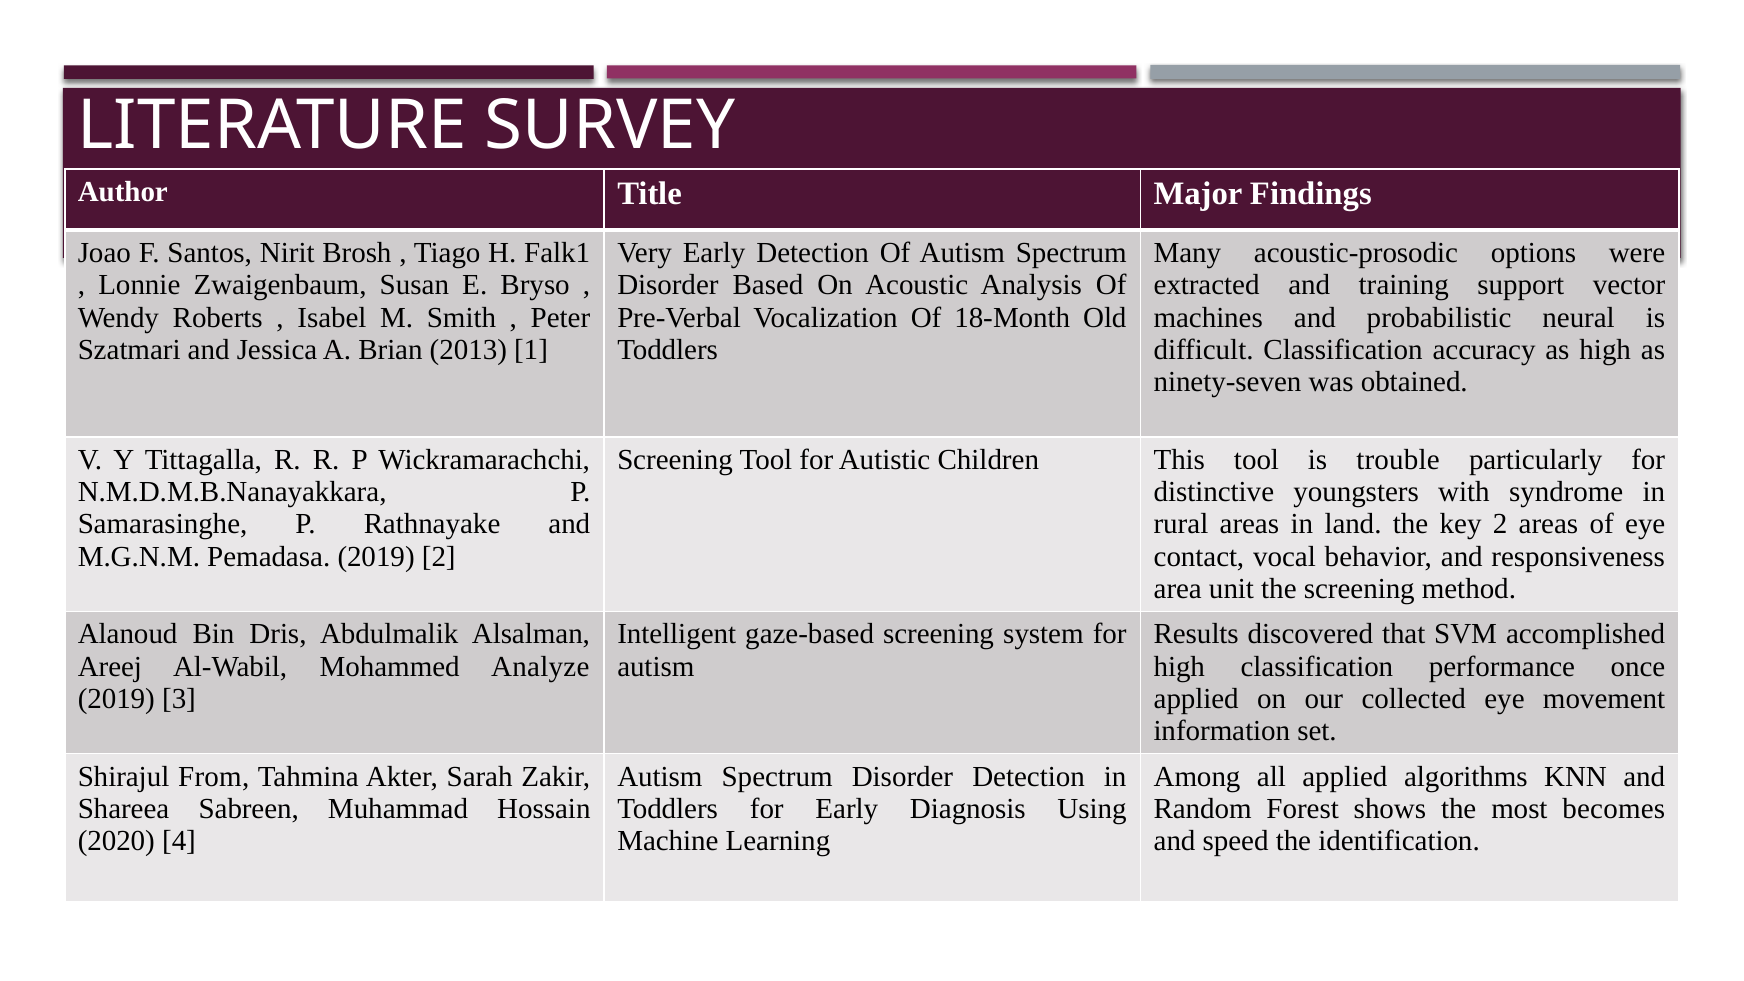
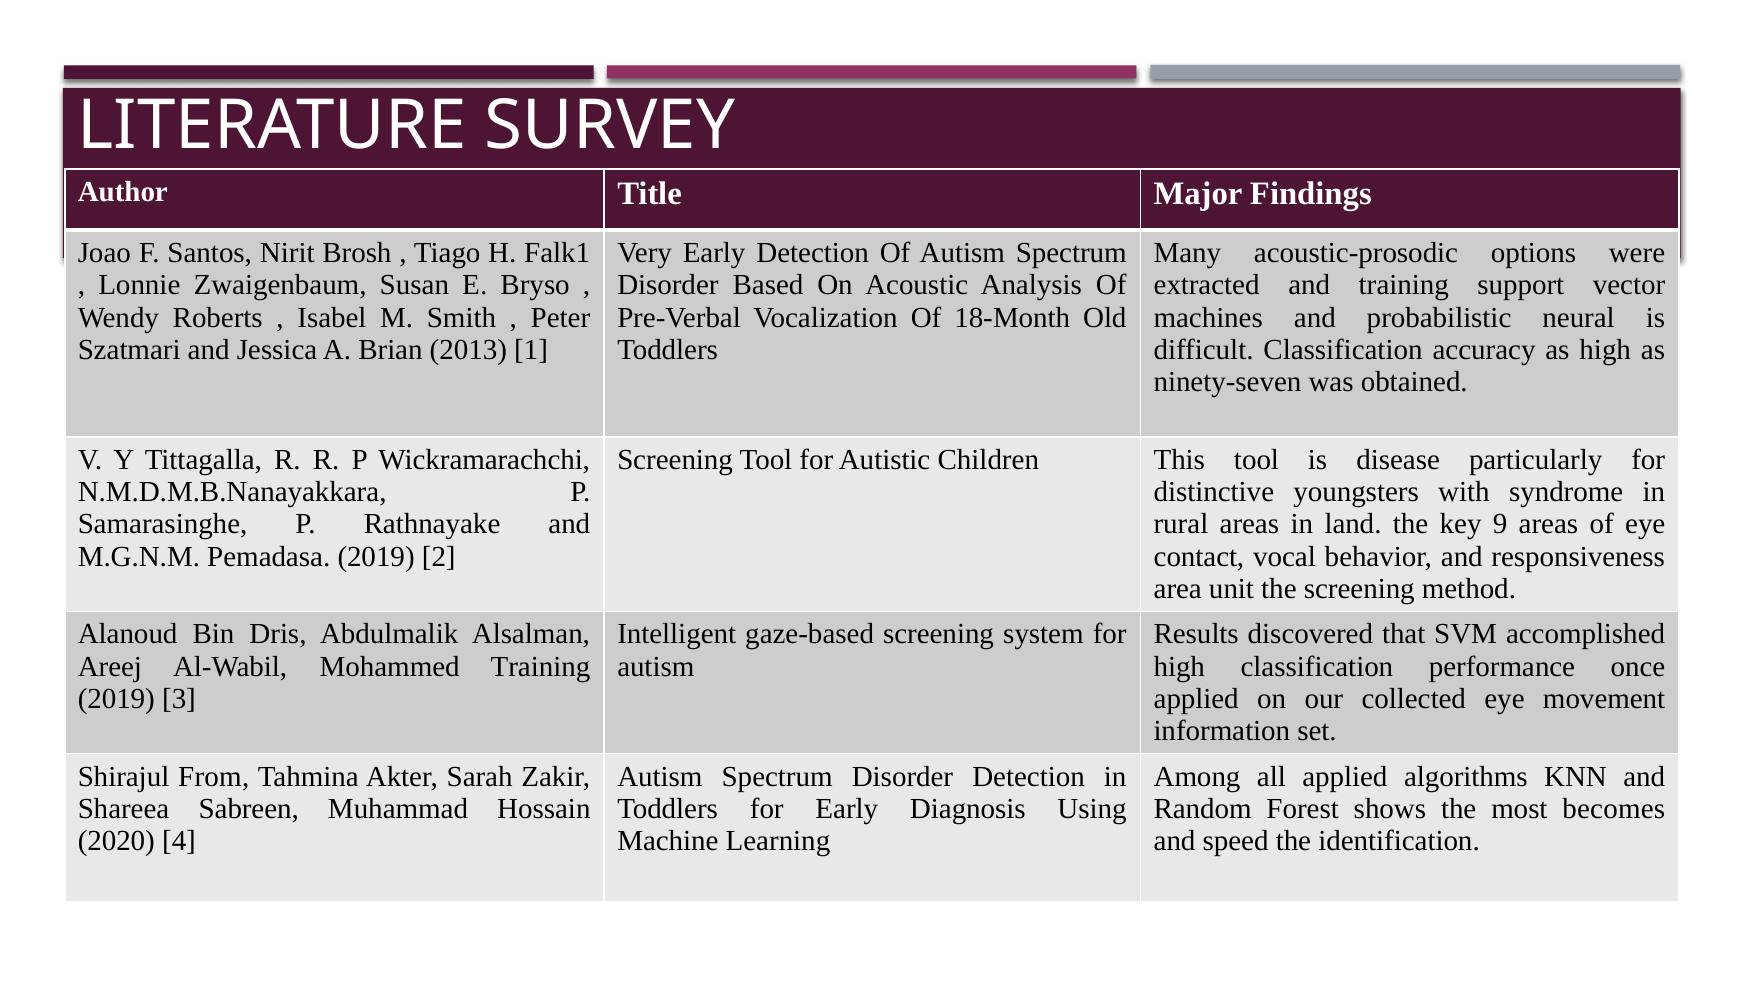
trouble: trouble -> disease
key 2: 2 -> 9
Mohammed Analyze: Analyze -> Training
